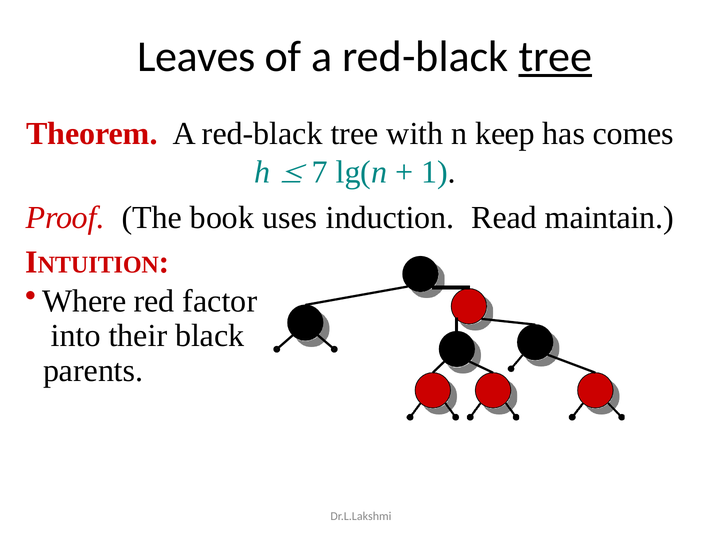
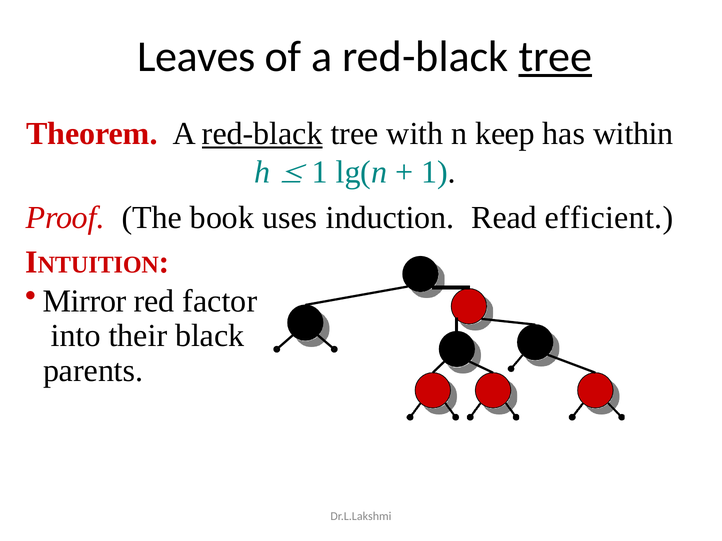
red-black at (262, 134) underline: none -> present
comes: comes -> within
7 at (320, 172): 7 -> 1
maintain: maintain -> efficient
Where: Where -> Mirror
